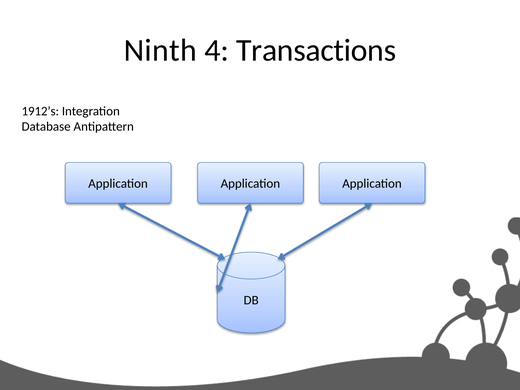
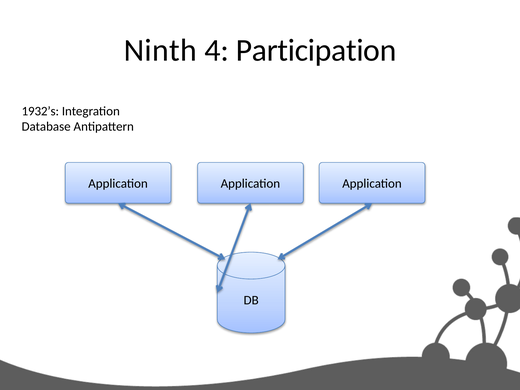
Transactions: Transactions -> Participation
1912’s: 1912’s -> 1932’s
